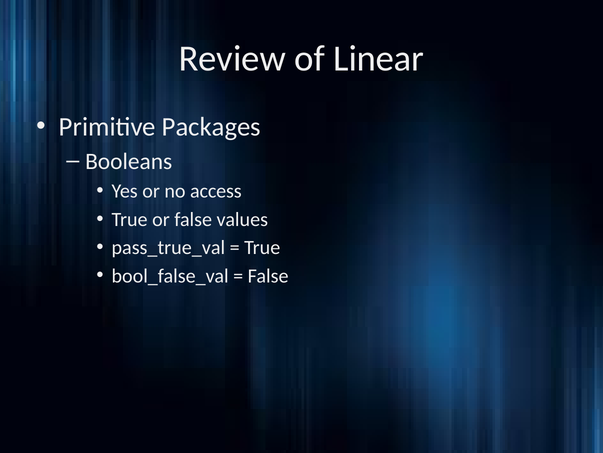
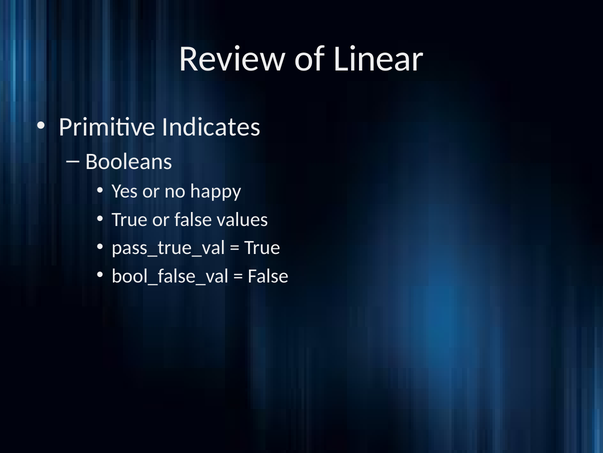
Packages: Packages -> Indicates
access: access -> happy
